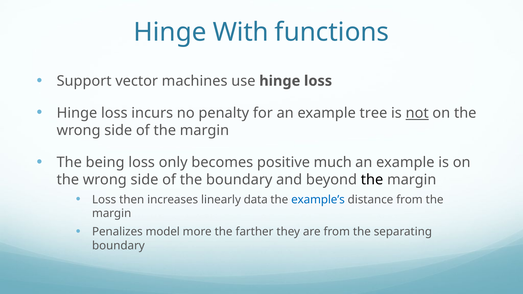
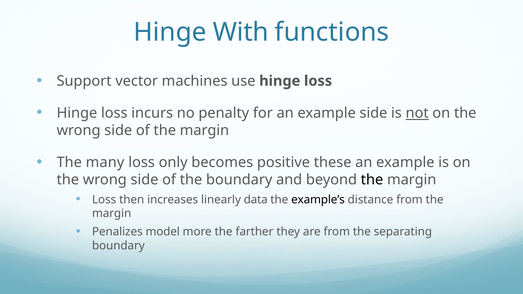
example tree: tree -> side
being: being -> many
much: much -> these
example’s colour: blue -> black
